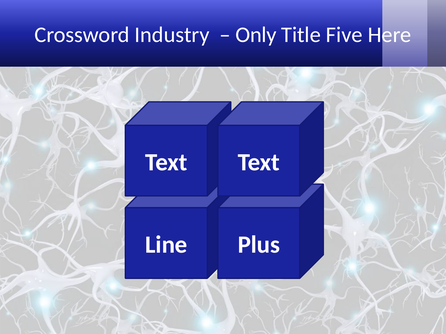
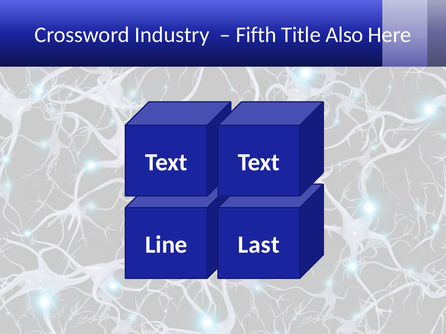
Only: Only -> Fifth
Five: Five -> Also
Plus: Plus -> Last
